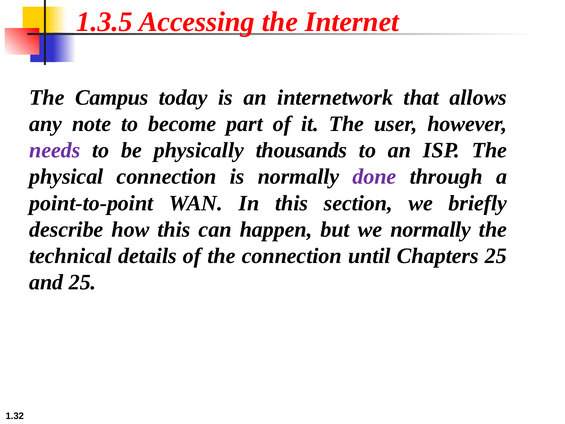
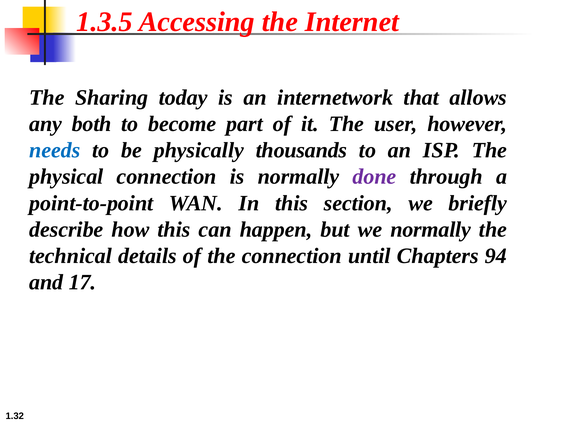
Campus: Campus -> Sharing
note: note -> both
needs colour: purple -> blue
Chapters 25: 25 -> 94
and 25: 25 -> 17
